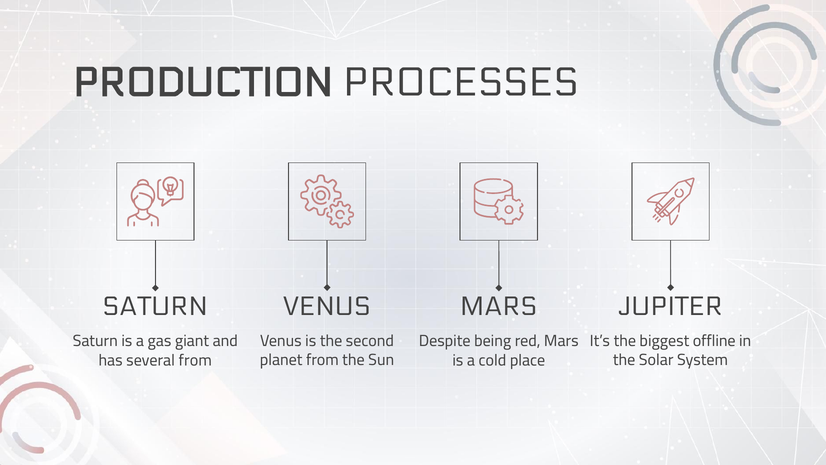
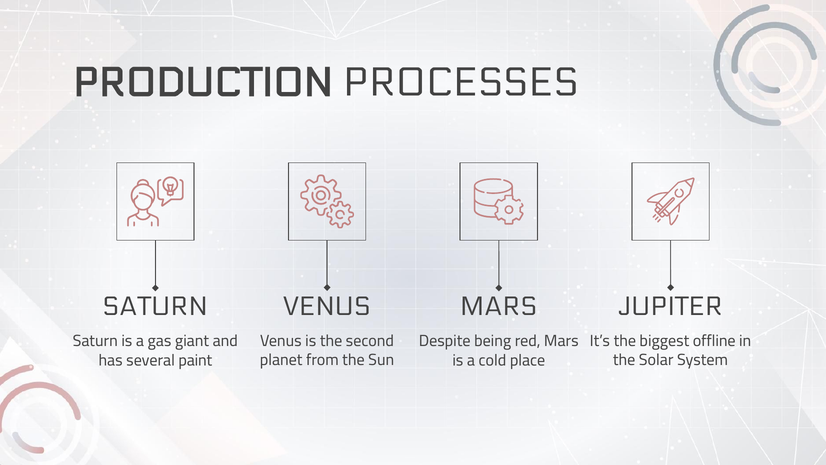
several from: from -> paint
